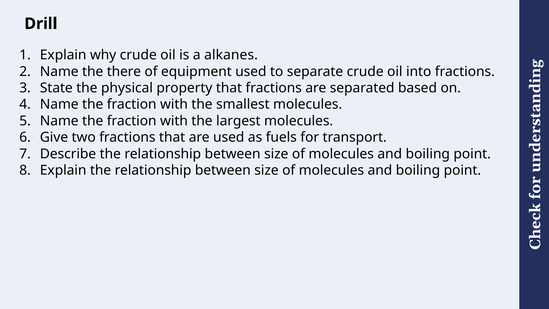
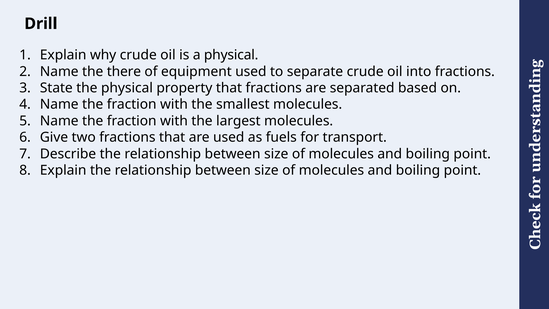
a alkanes: alkanes -> physical
